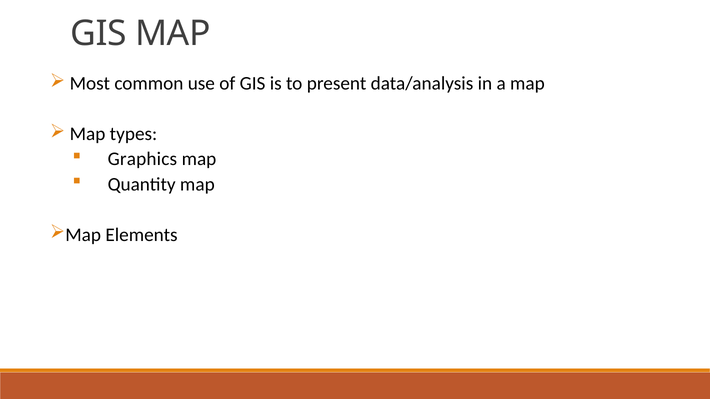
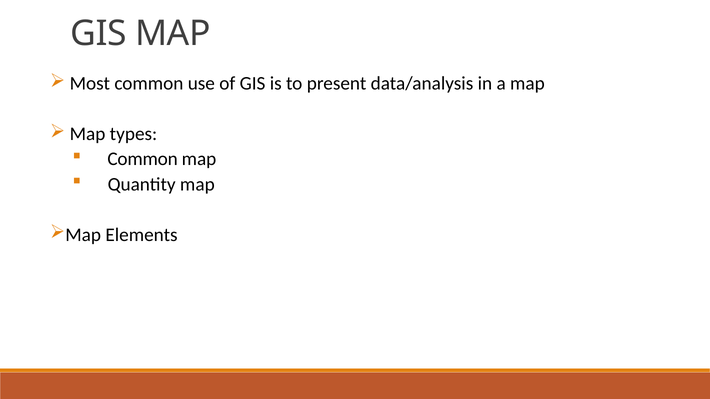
Graphics at (142, 159): Graphics -> Common
